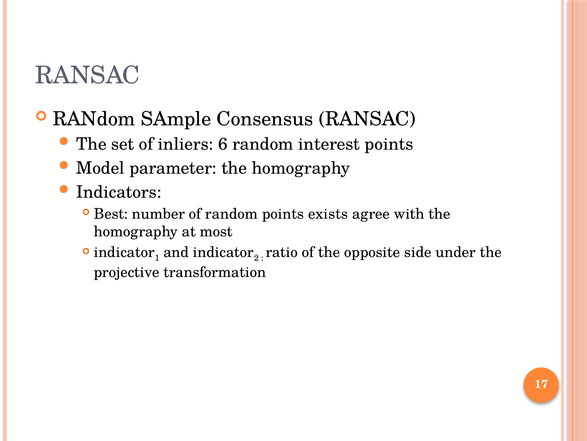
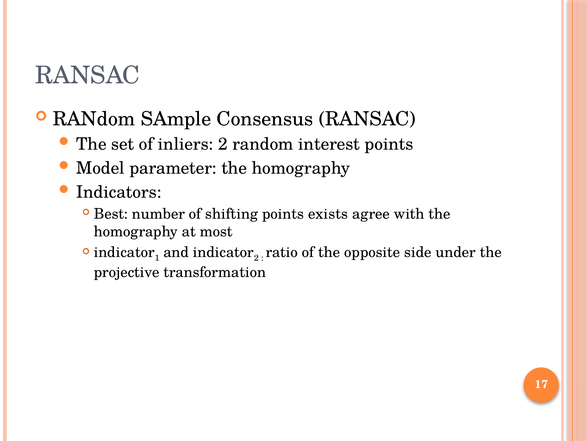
inliers 6: 6 -> 2
of random: random -> shifting
